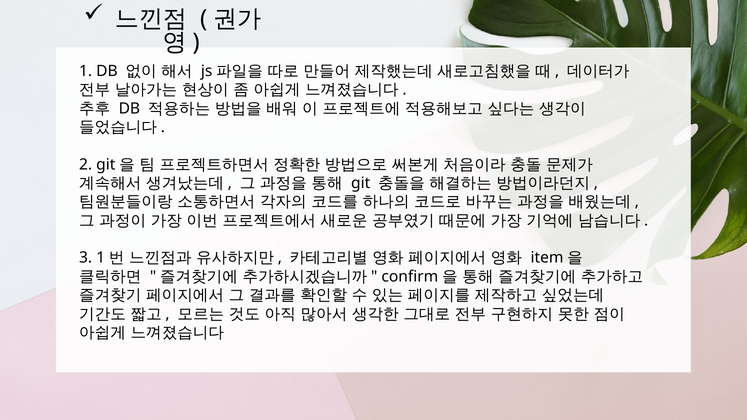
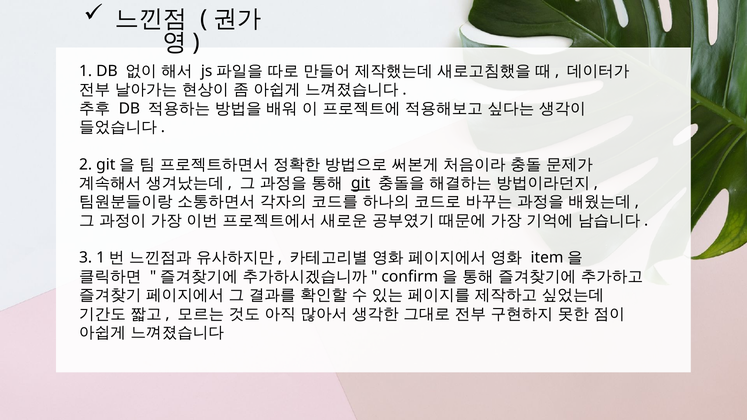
git underline: none -> present
